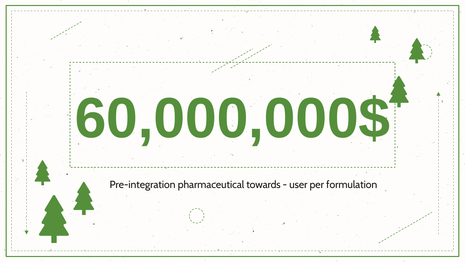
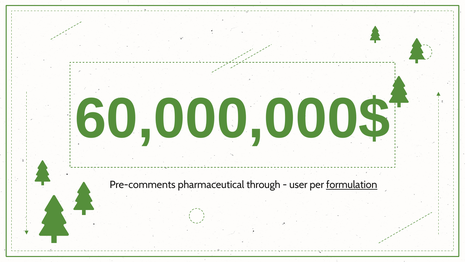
Pre-integration: Pre-integration -> Pre-comments
towards: towards -> through
formulation underline: none -> present
